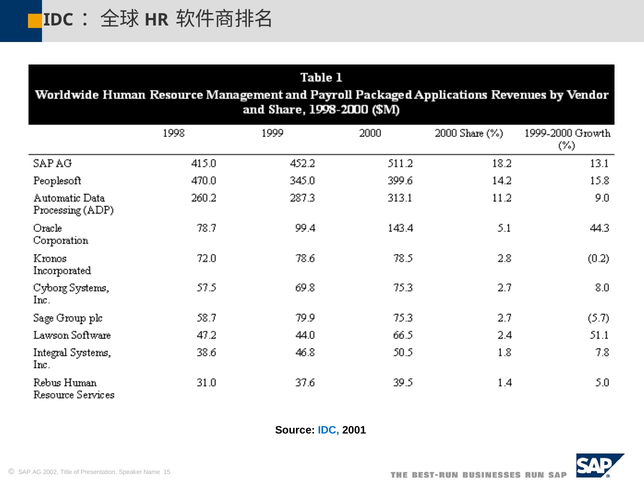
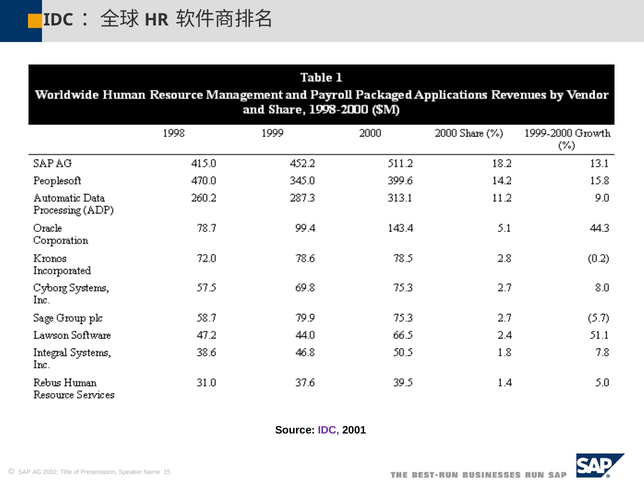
IDC at (329, 430) colour: blue -> purple
